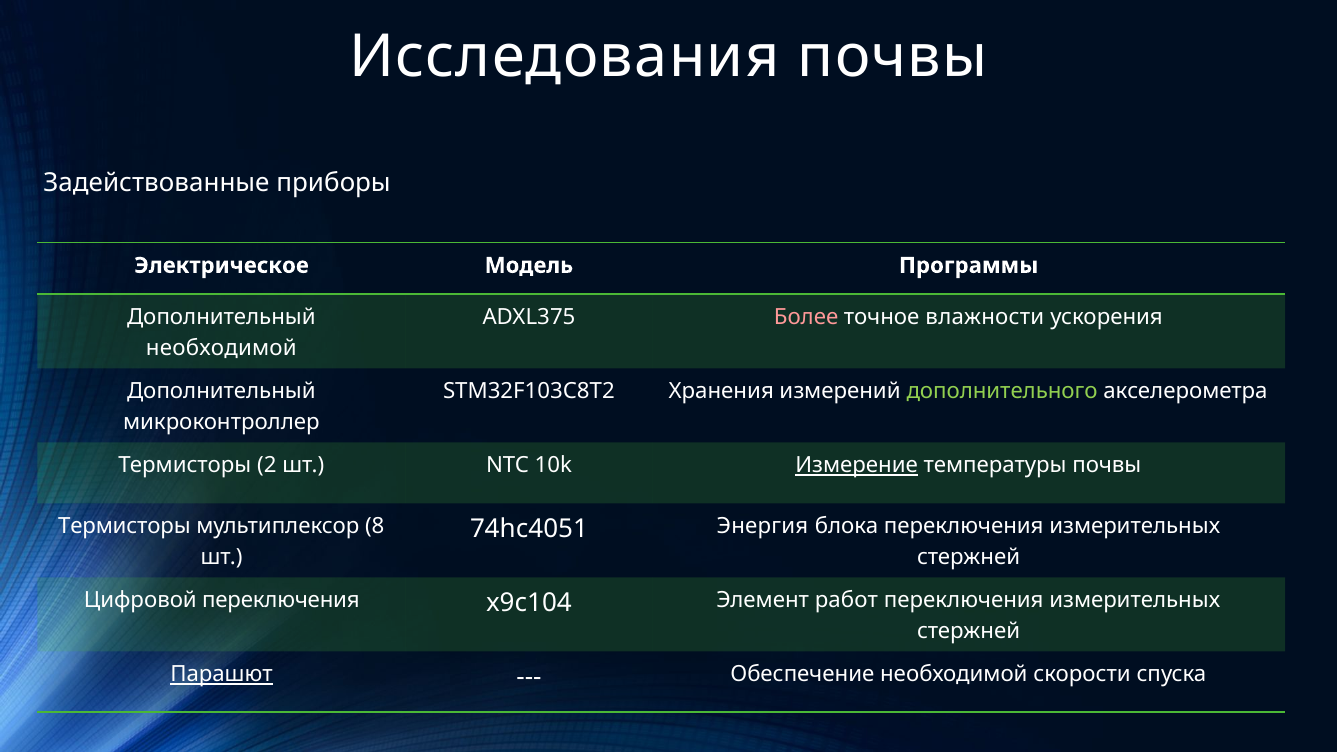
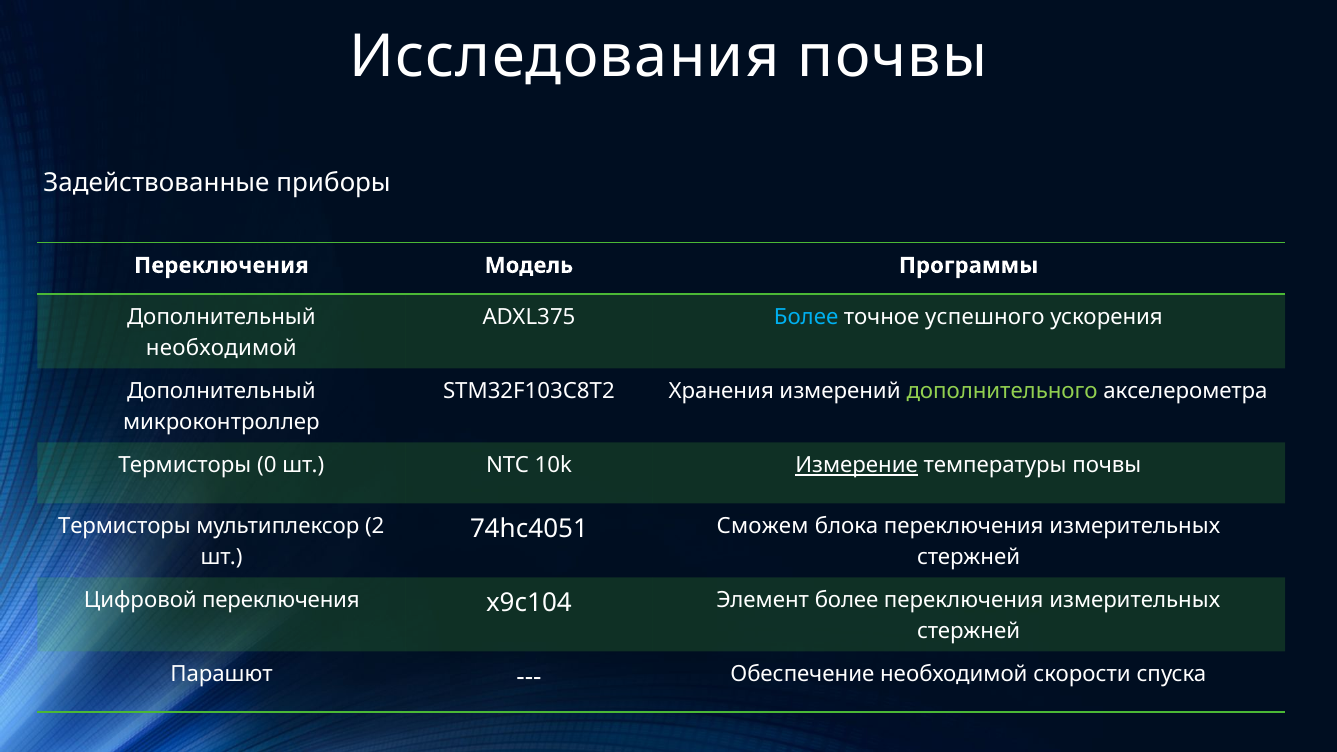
Электрическое at (222, 266): Электрическое -> Переключения
Более at (806, 317) colour: pink -> light blue
влажности: влажности -> успешного
2: 2 -> 0
8: 8 -> 2
Энергия: Энергия -> Сможем
Элемент работ: работ -> более
Парашют underline: present -> none
